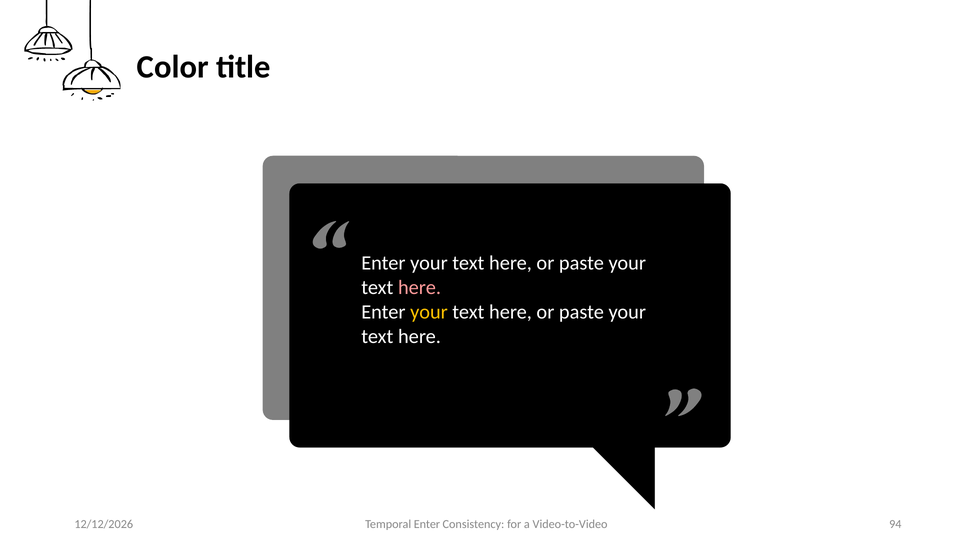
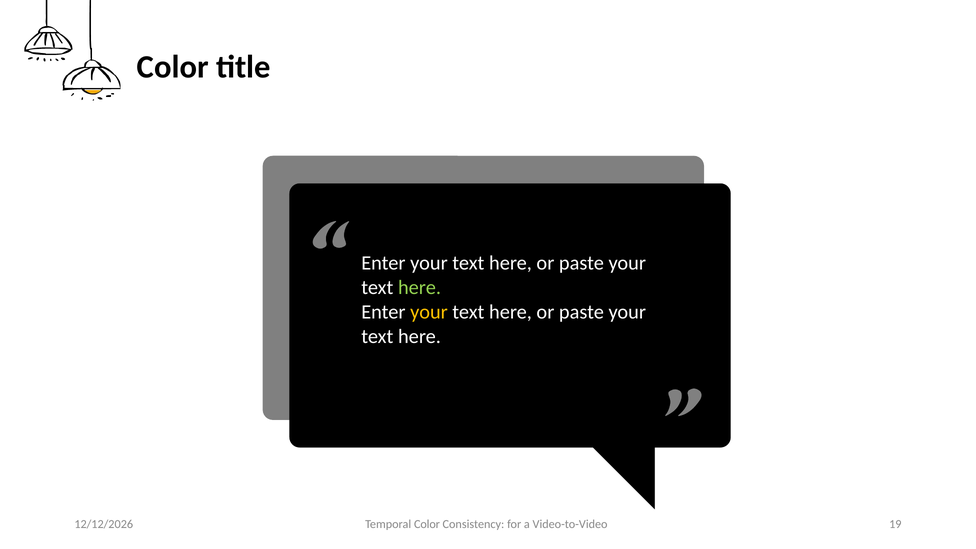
here at (420, 288) colour: pink -> light green
Temporal Enter: Enter -> Color
94: 94 -> 19
